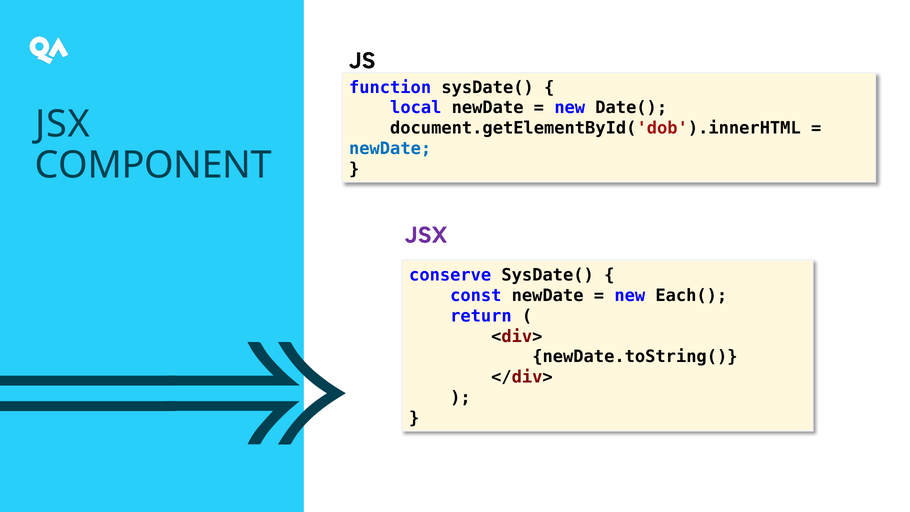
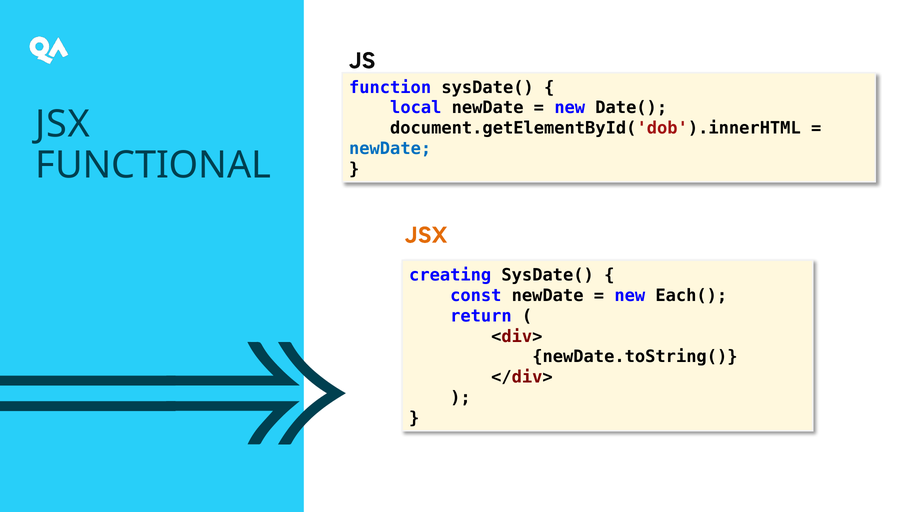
COMPONENT: COMPONENT -> FUNCTIONAL
JSX at (426, 235) colour: purple -> orange
conserve: conserve -> creating
